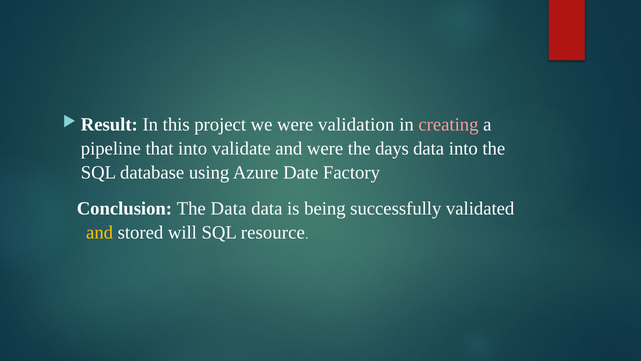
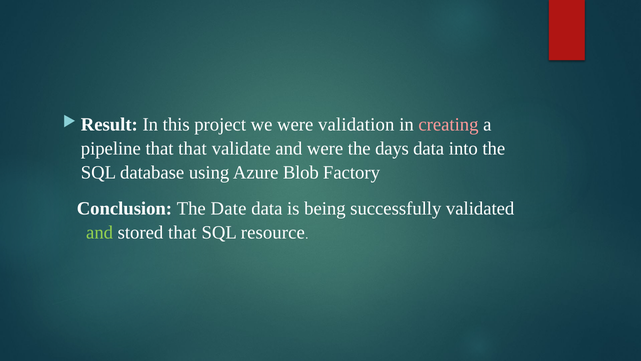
that into: into -> that
Date: Date -> Blob
The Data: Data -> Date
and at (100, 233) colour: yellow -> light green
stored will: will -> that
